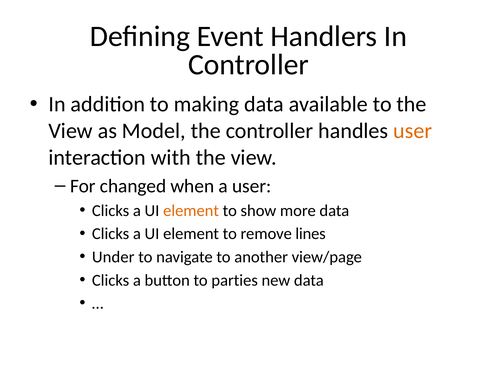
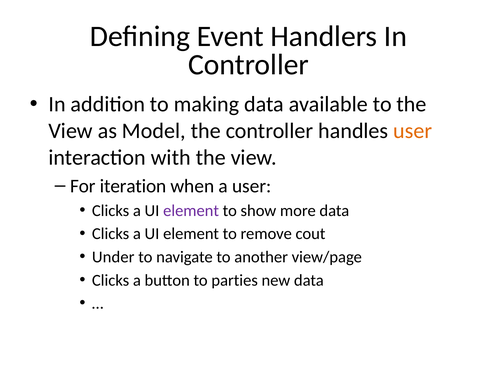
changed: changed -> iteration
element at (191, 210) colour: orange -> purple
lines: lines -> cout
